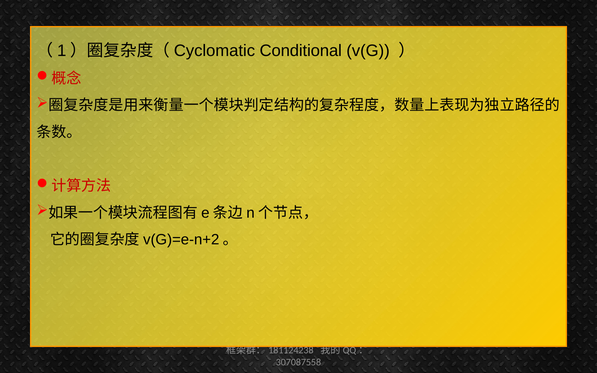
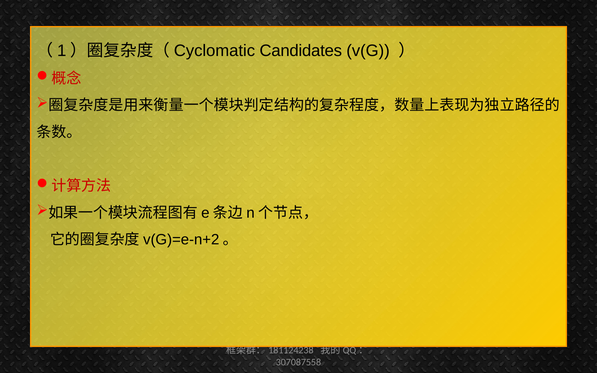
Conditional: Conditional -> Candidates
